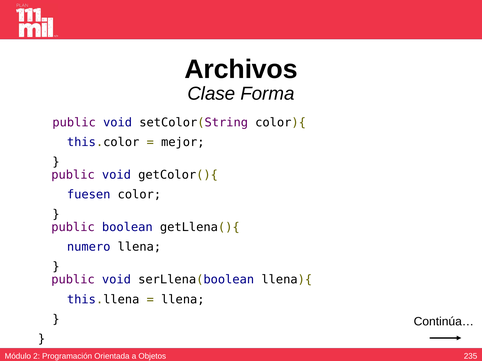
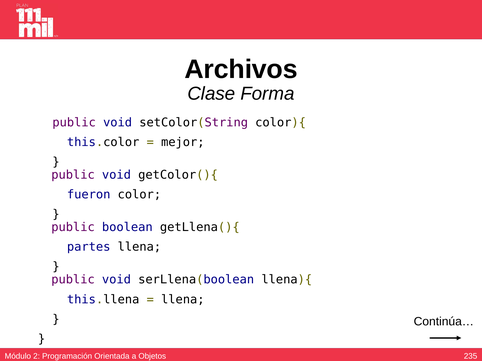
fuesen: fuesen -> fueron
numero: numero -> partes
